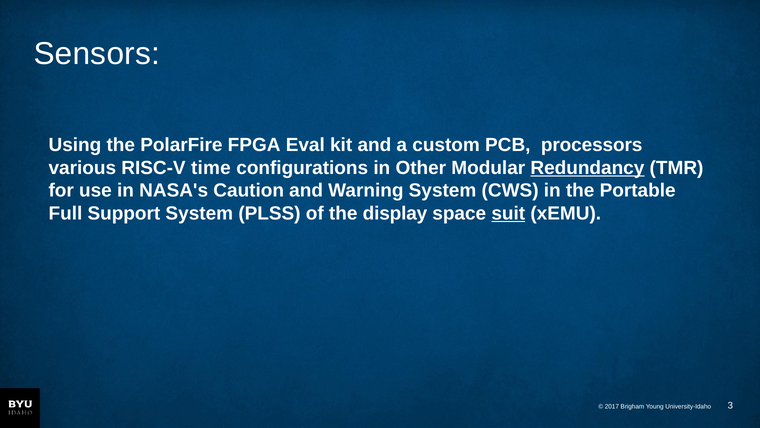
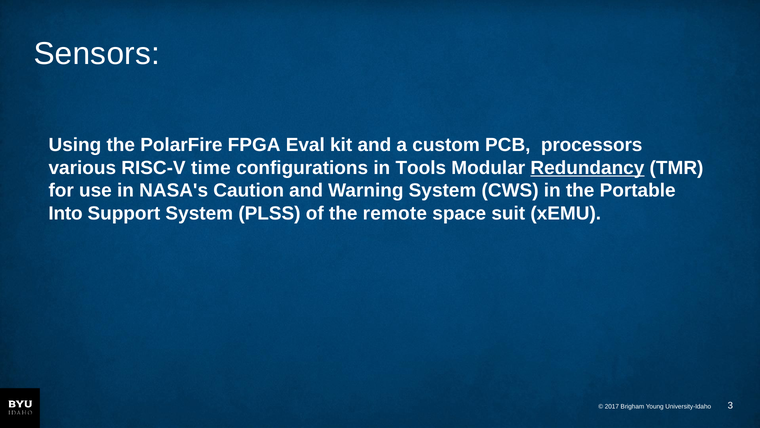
Other: Other -> Tools
Full: Full -> Into
display: display -> remote
suit underline: present -> none
